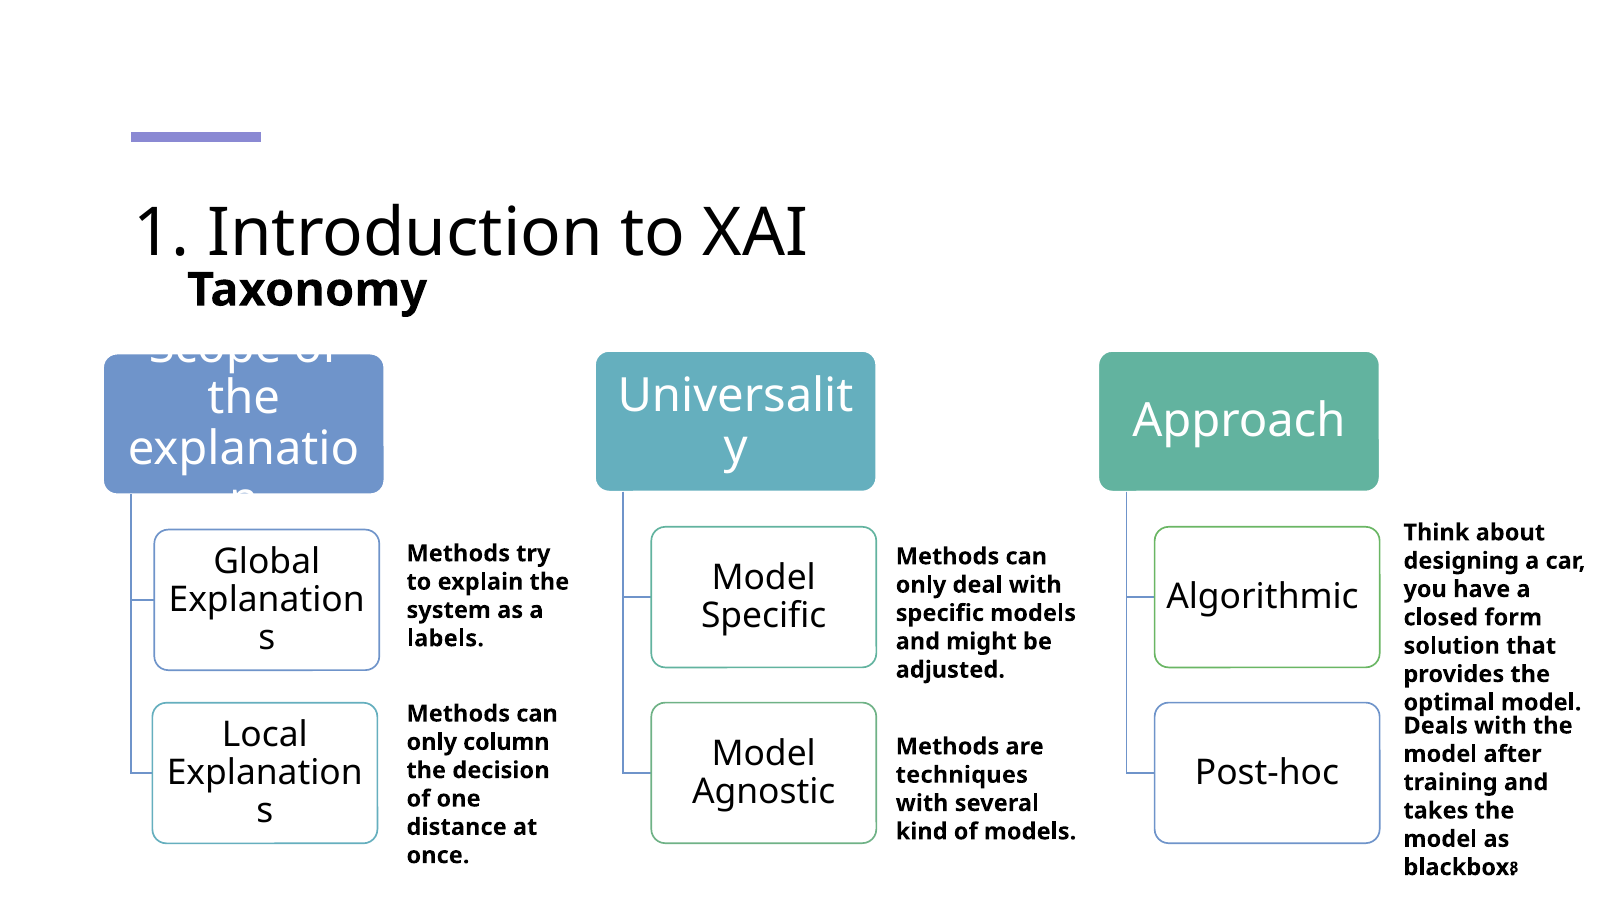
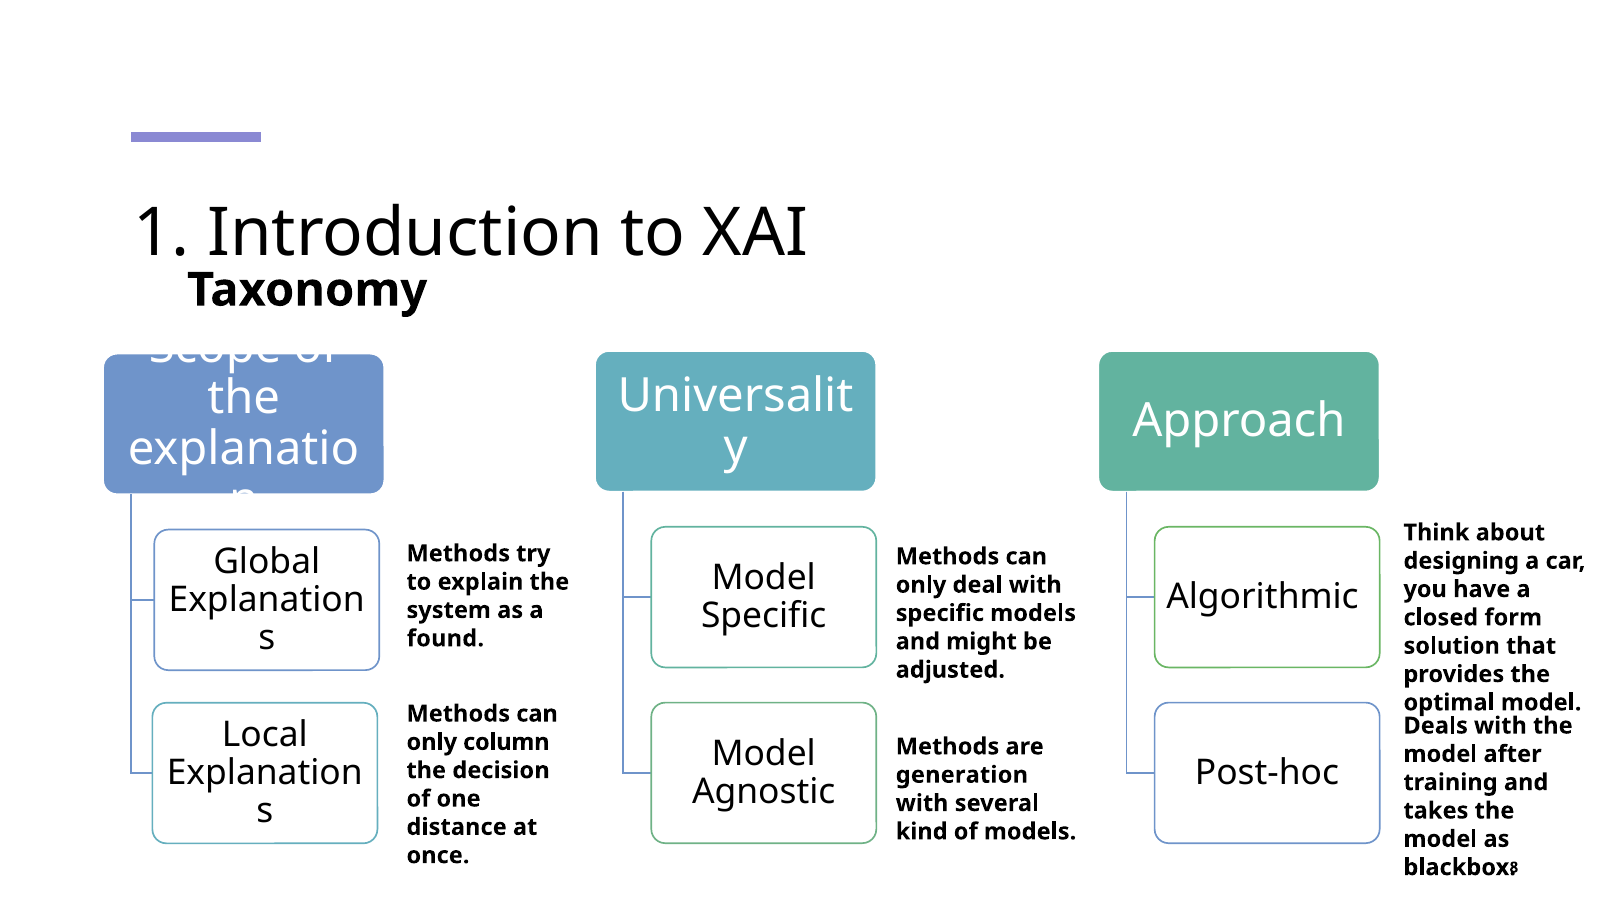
labels: labels -> found
techniques: techniques -> generation
